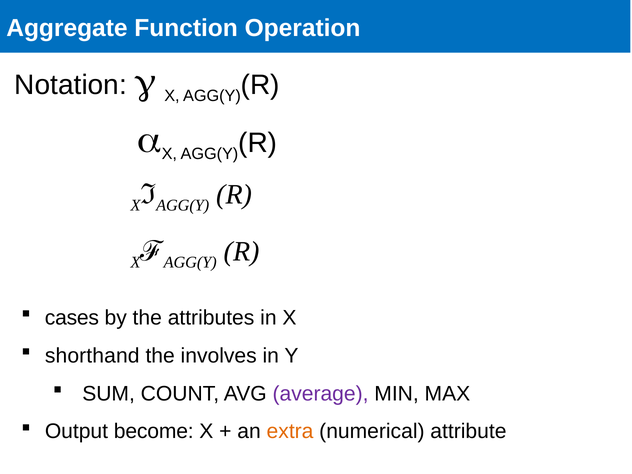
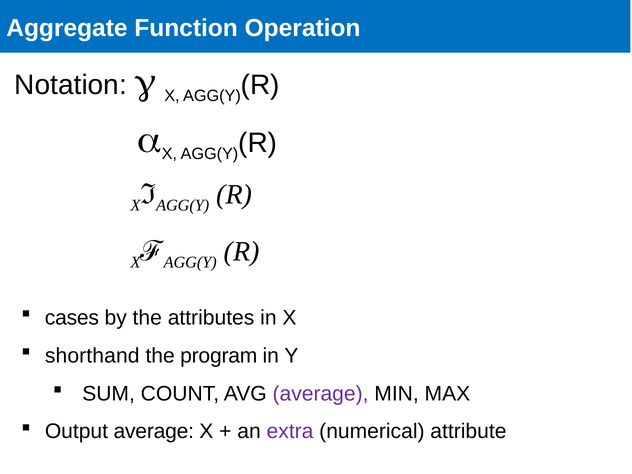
involves: involves -> program
Output become: become -> average
extra colour: orange -> purple
